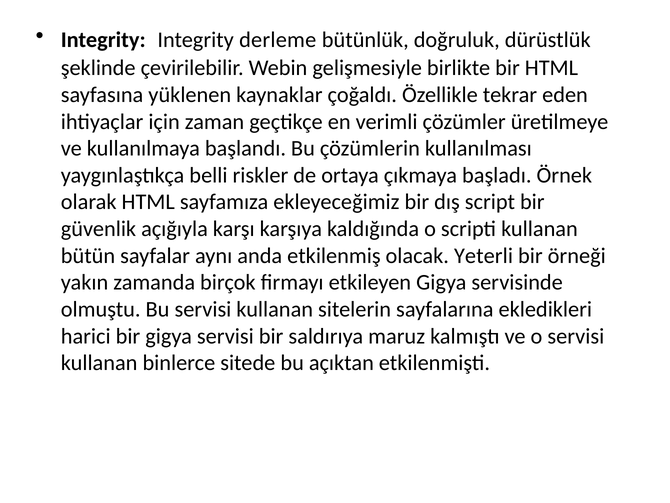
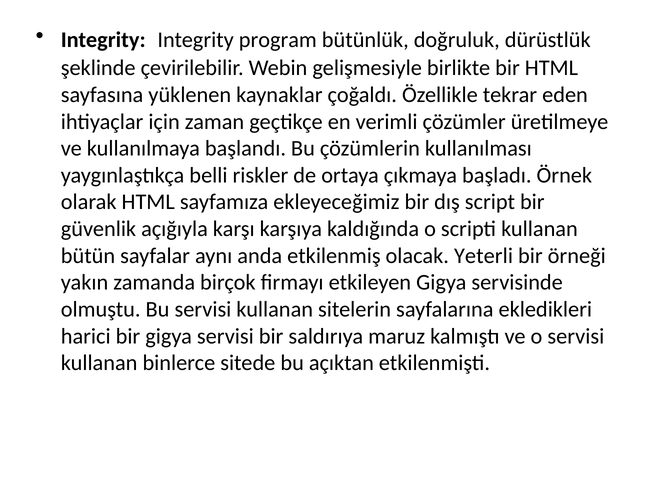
derleme: derleme -> program
